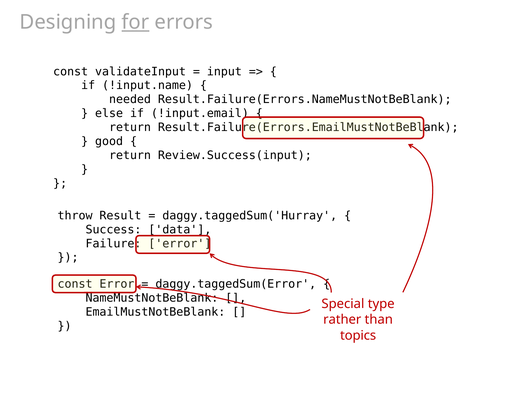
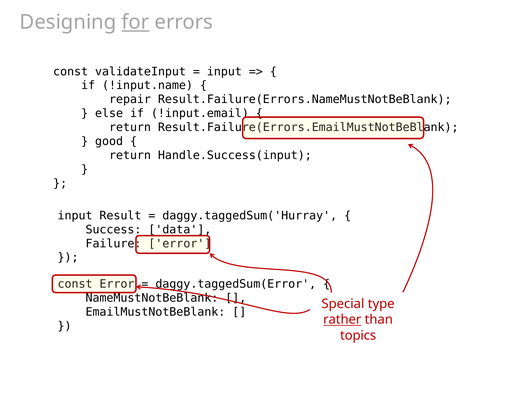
needed: needed -> repair
Review.Success(input: Review.Success(input -> Handle.Success(input
throw at (75, 216): throw -> input
rather underline: none -> present
